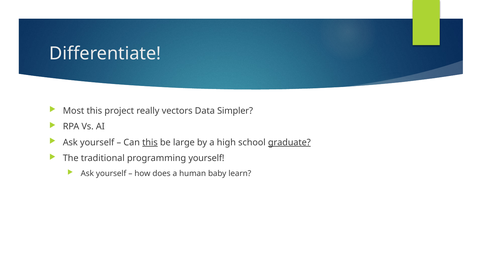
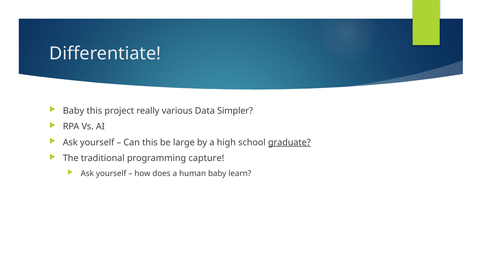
Most at (74, 111): Most -> Baby
vectors: vectors -> various
this at (150, 143) underline: present -> none
programming yourself: yourself -> capture
